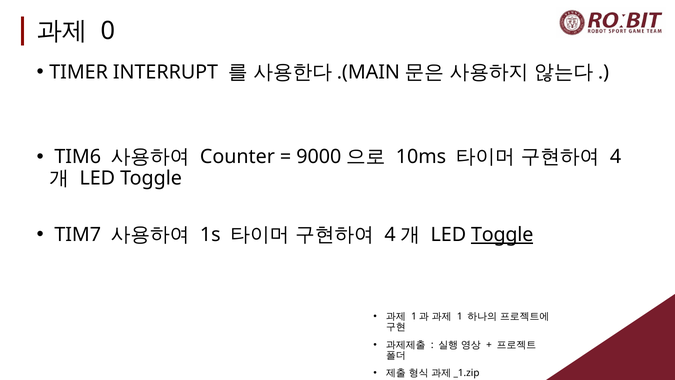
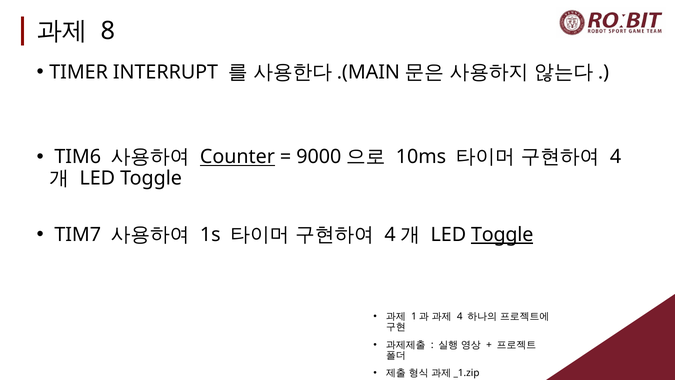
0: 0 -> 8
Counter underline: none -> present
1 at (460, 316): 1 -> 4
